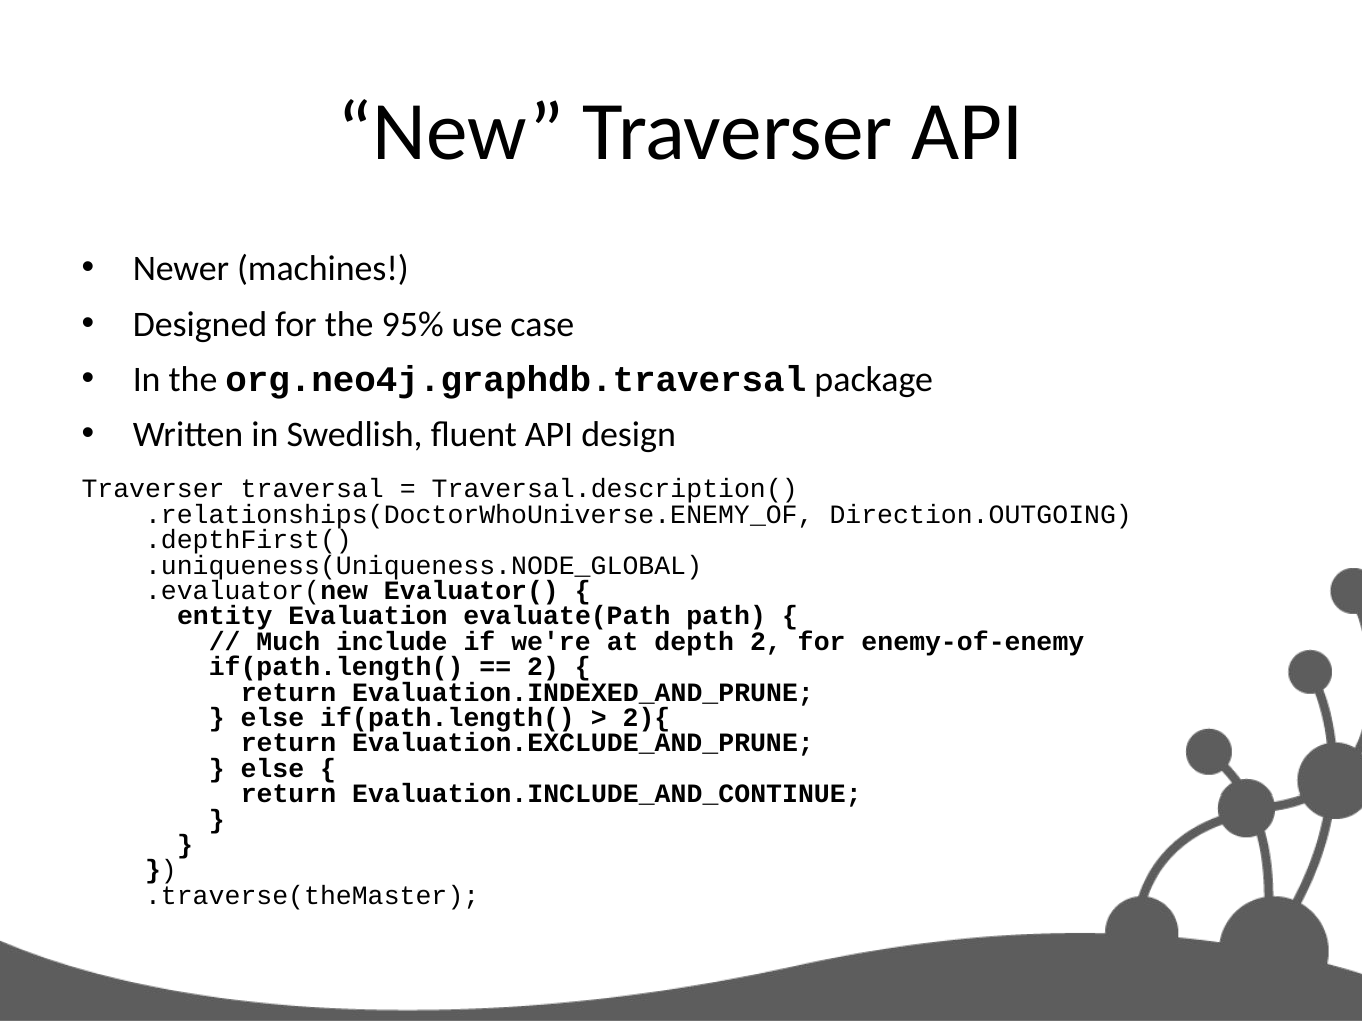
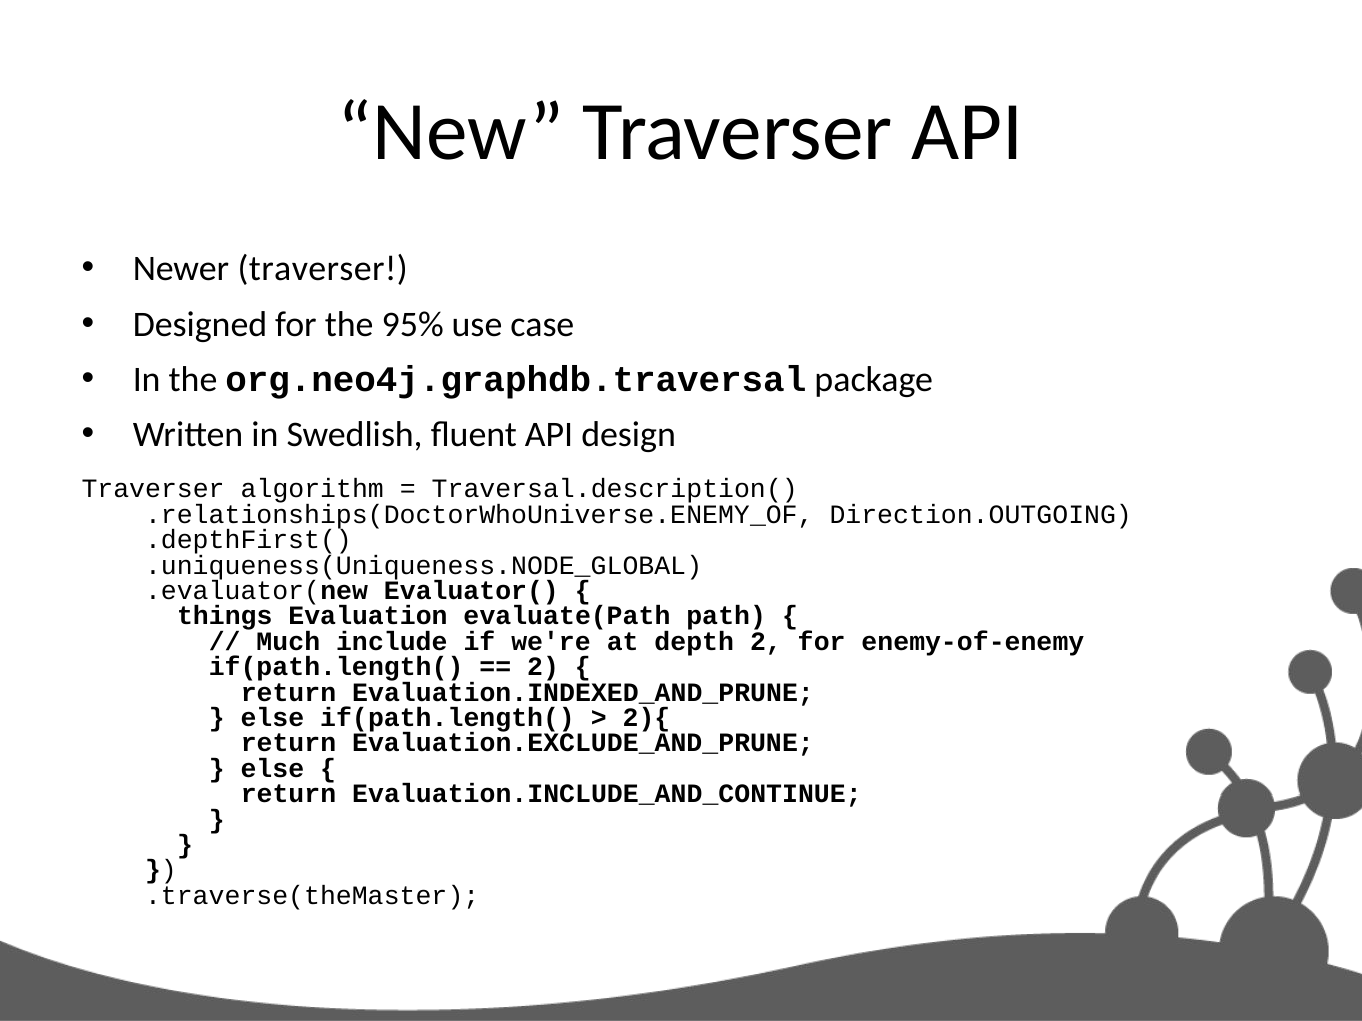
Newer machines: machines -> traverser
traversal: traversal -> algorithm
entity: entity -> things
